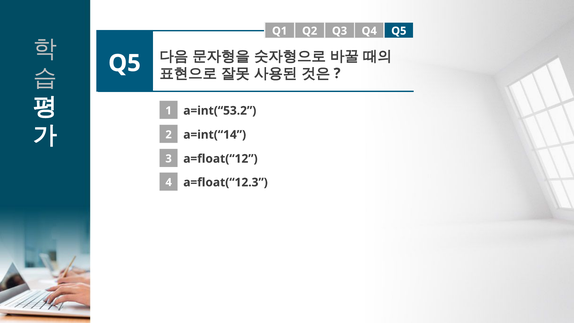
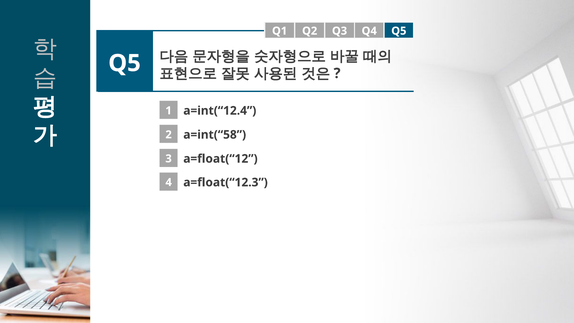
a=int(“53.2: a=int(“53.2 -> a=int(“12.4
a=int(“14: a=int(“14 -> a=int(“58
